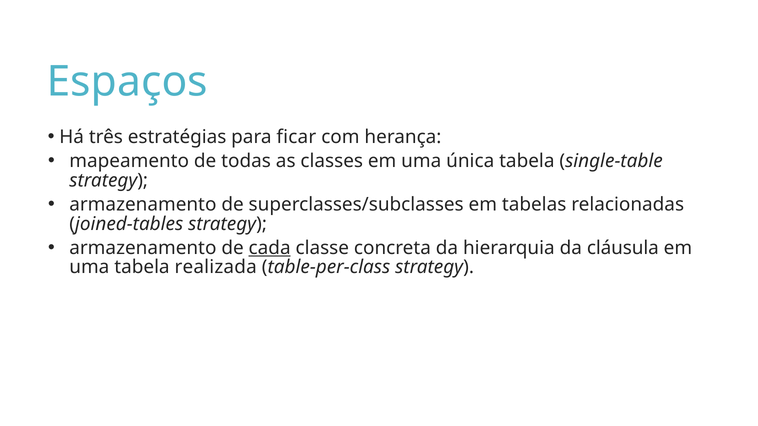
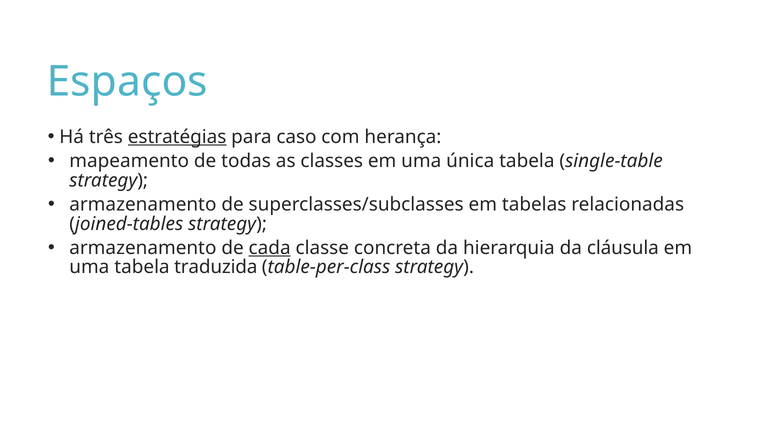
estratégias underline: none -> present
ficar: ficar -> caso
realizada: realizada -> traduzida
